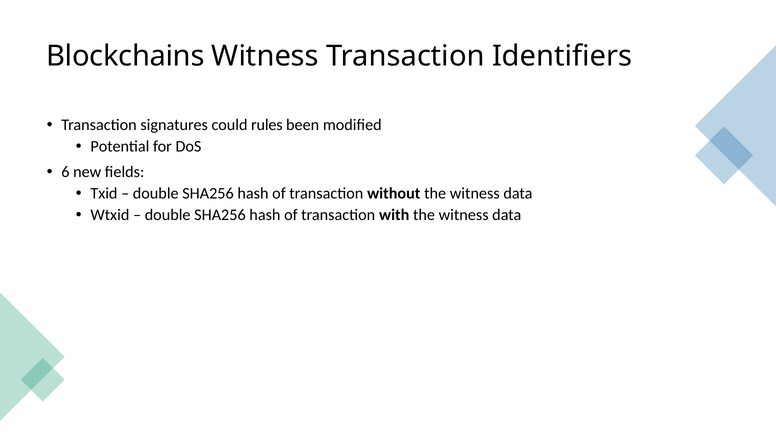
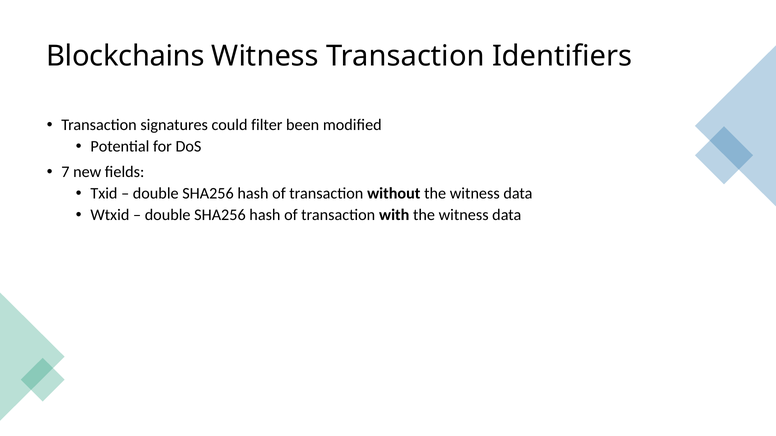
rules: rules -> filter
6: 6 -> 7
